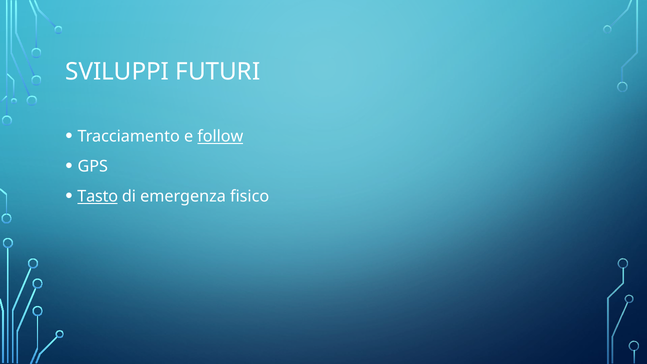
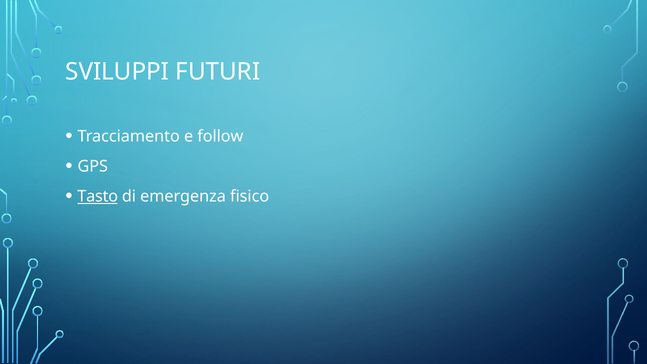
follow underline: present -> none
